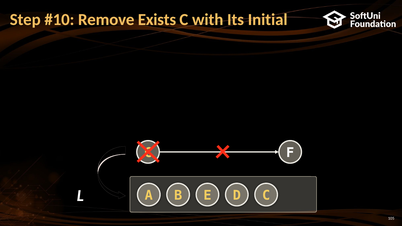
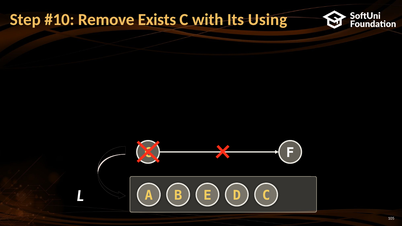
Initial: Initial -> Using
